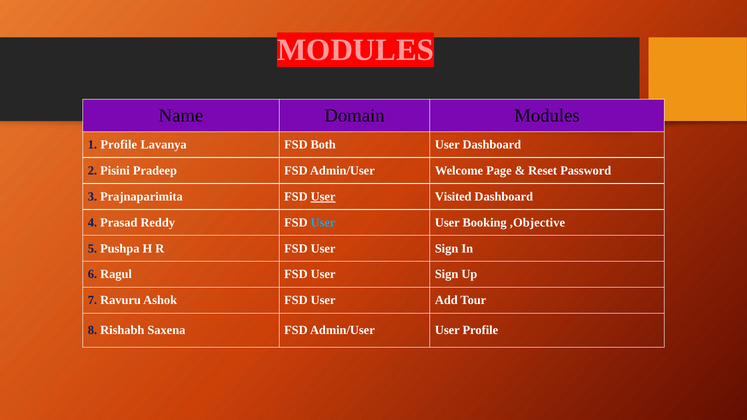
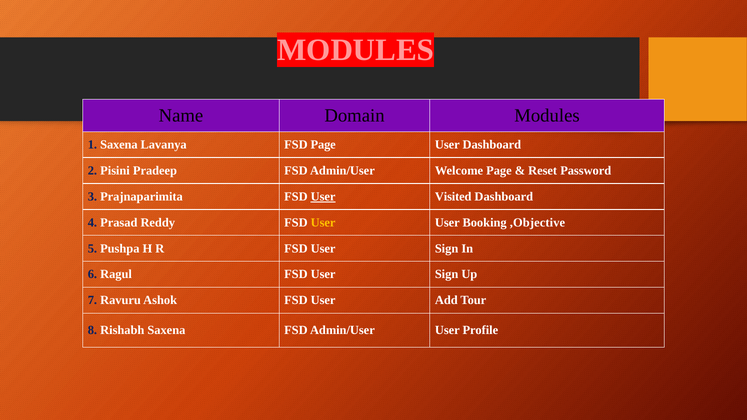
1 Profile: Profile -> Saxena
FSD Both: Both -> Page
User at (323, 223) colour: light blue -> yellow
